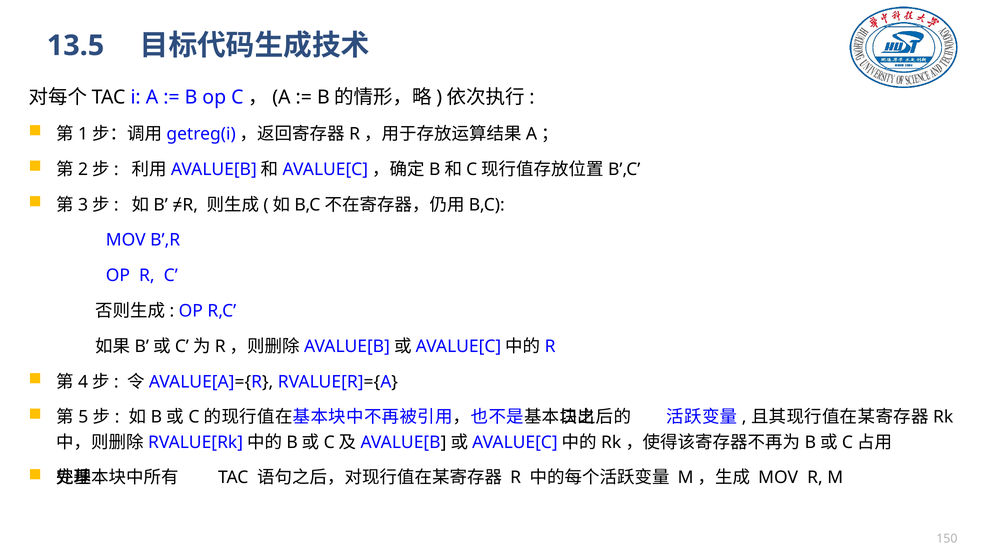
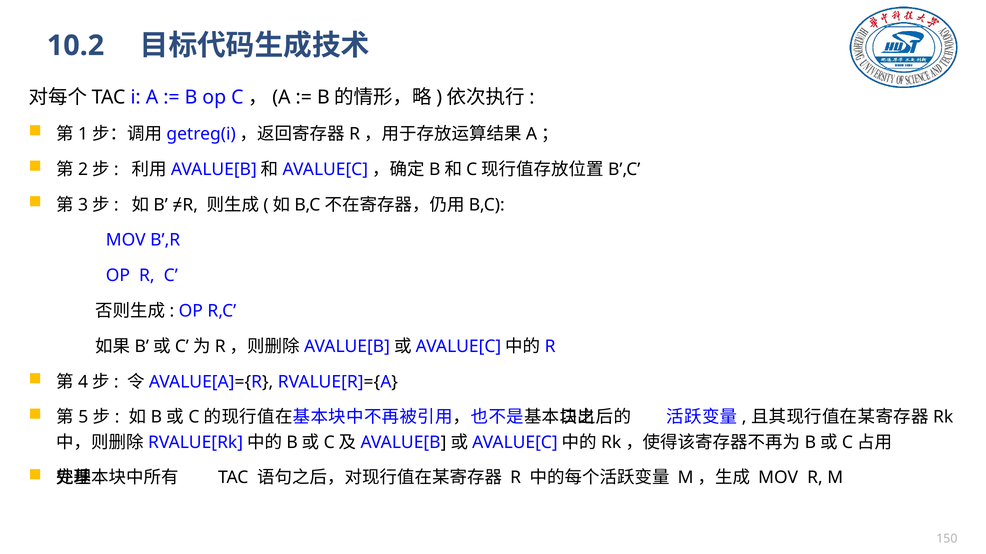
13.5: 13.5 -> 10.2
